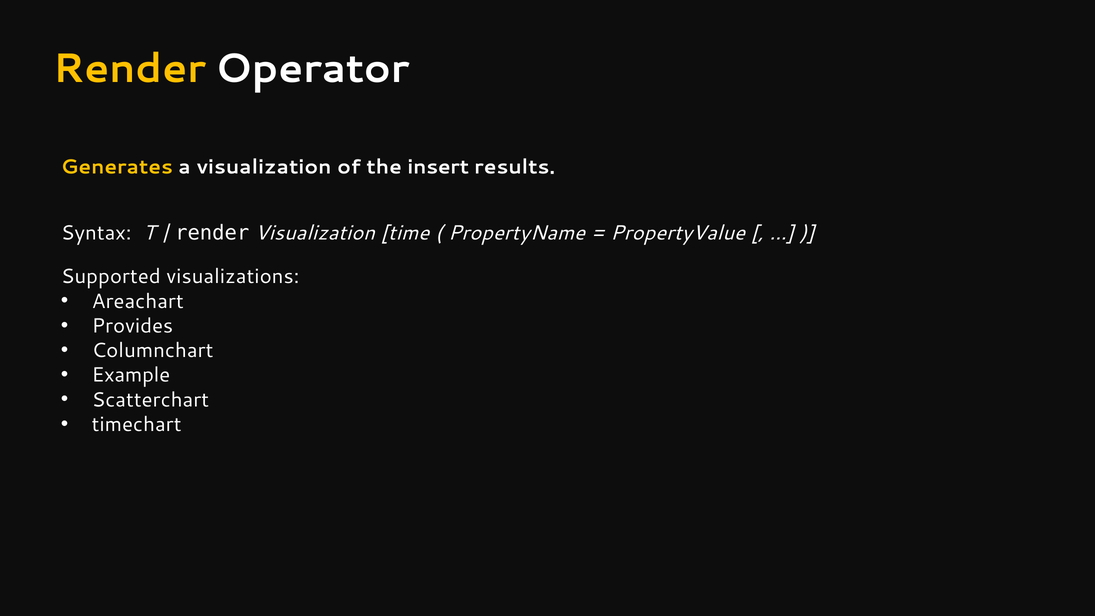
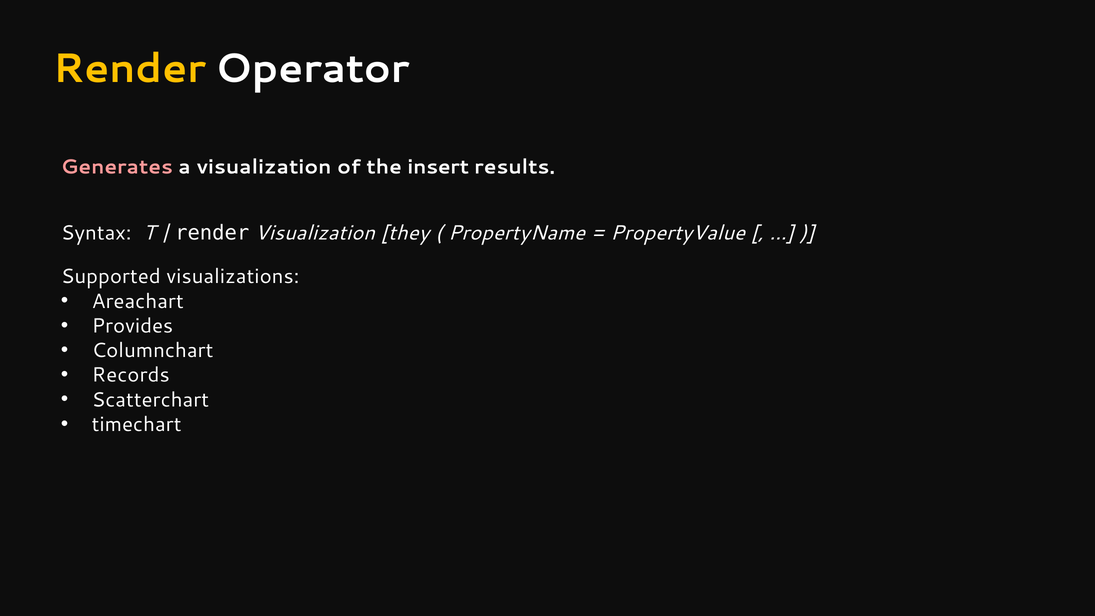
Generates colour: yellow -> pink
time: time -> they
Example: Example -> Records
